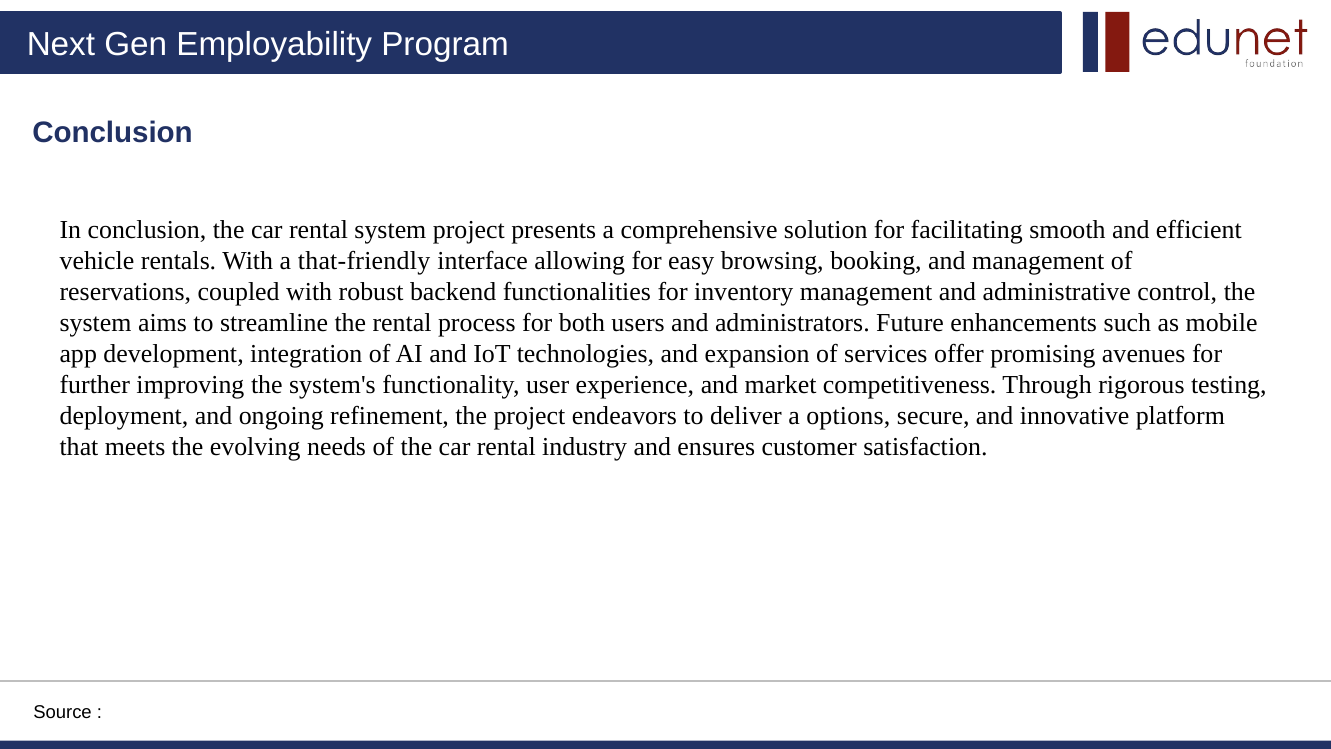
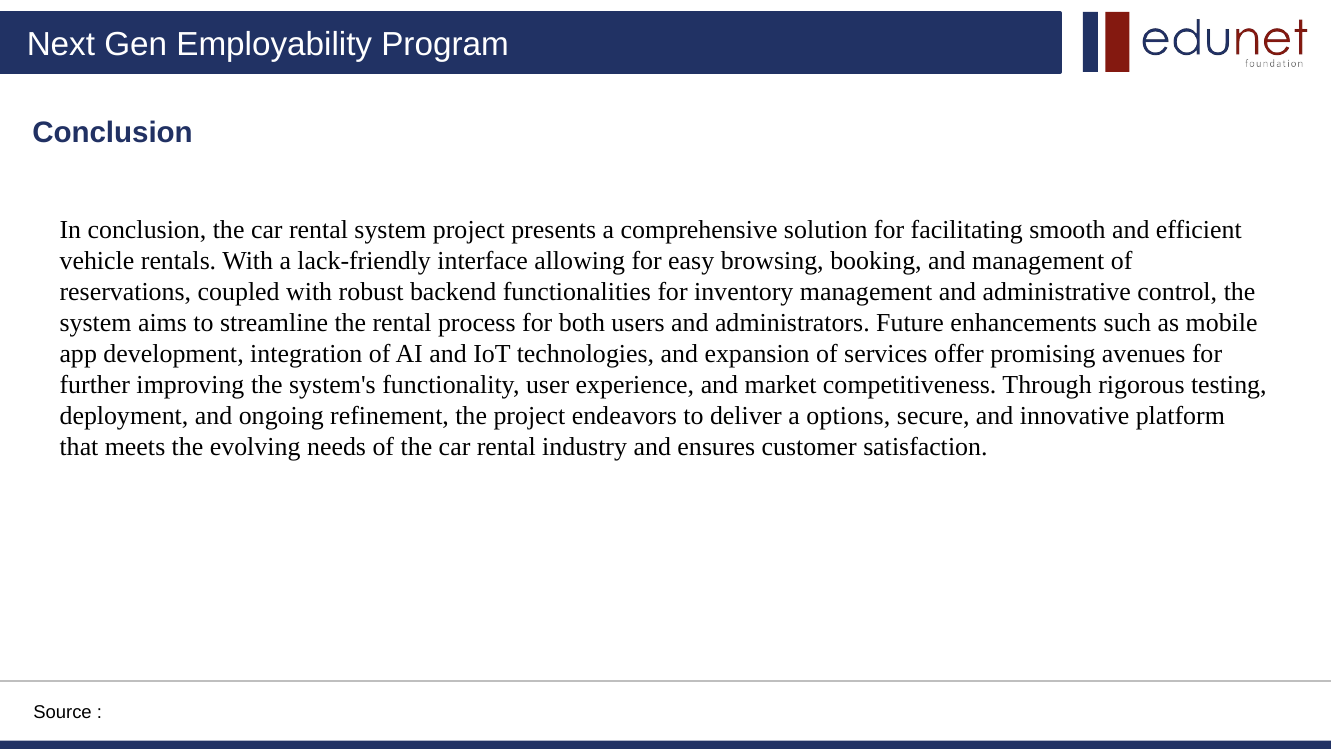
that-friendly: that-friendly -> lack-friendly
